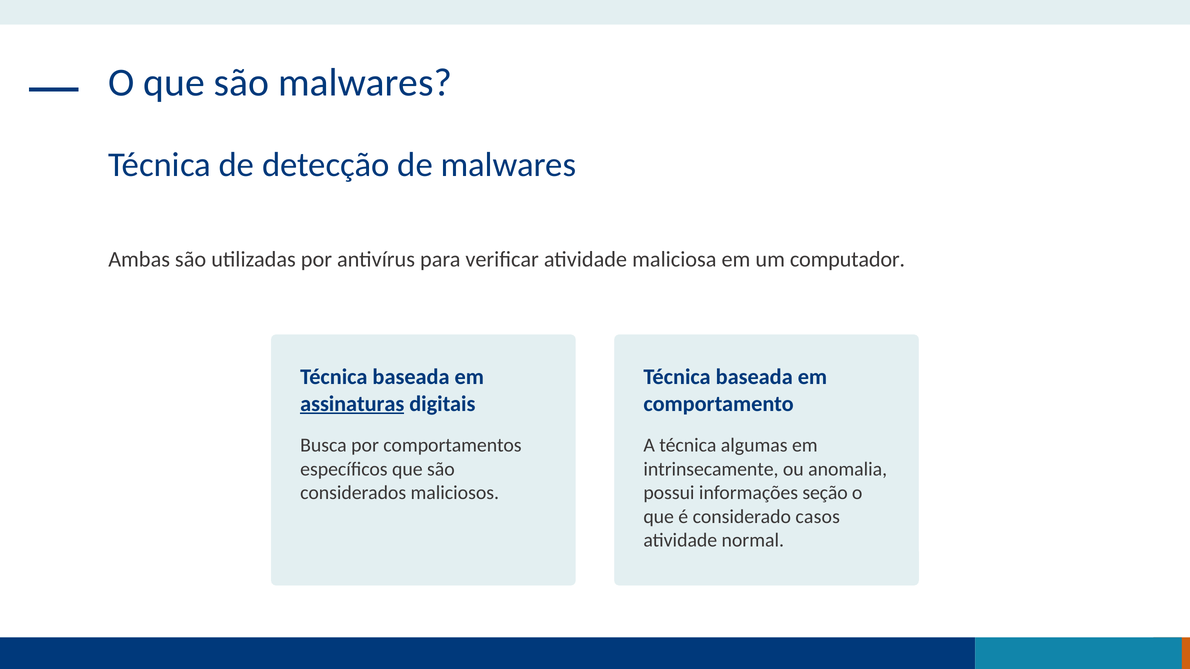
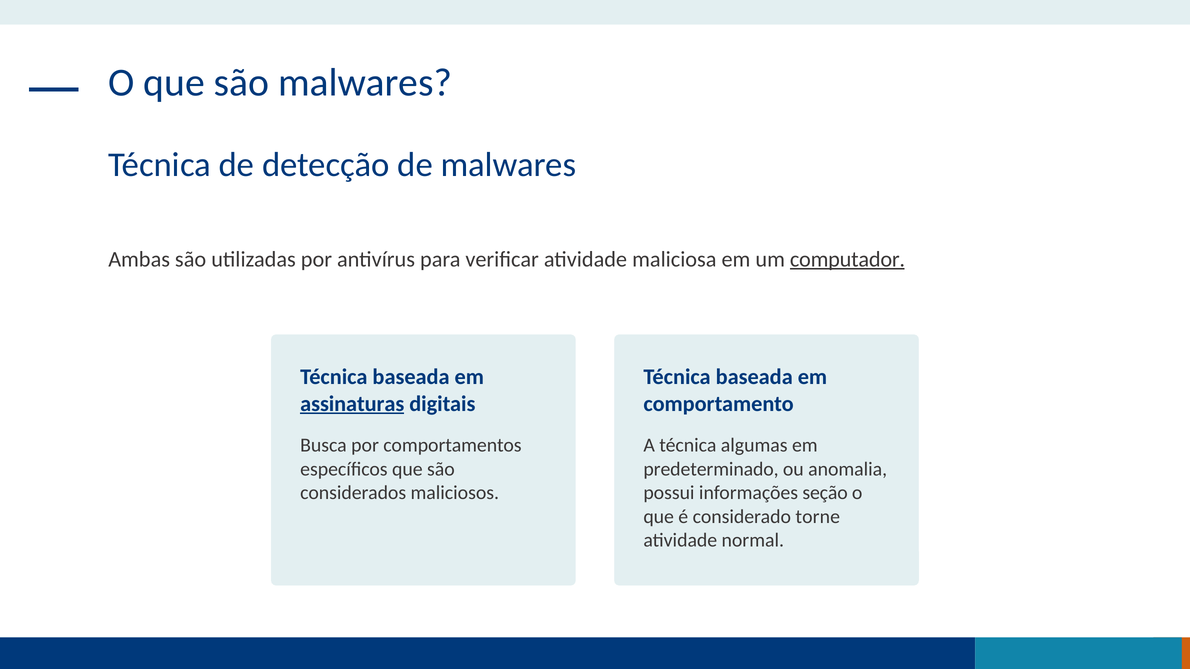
computador underline: none -> present
intrinsecamente: intrinsecamente -> predeterminado
casos: casos -> torne
